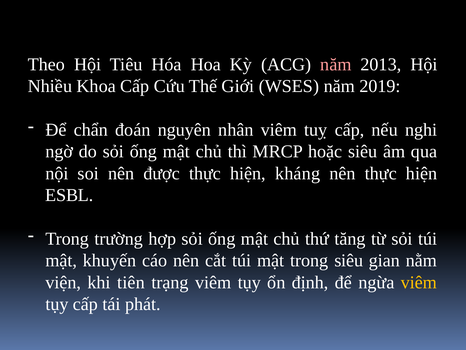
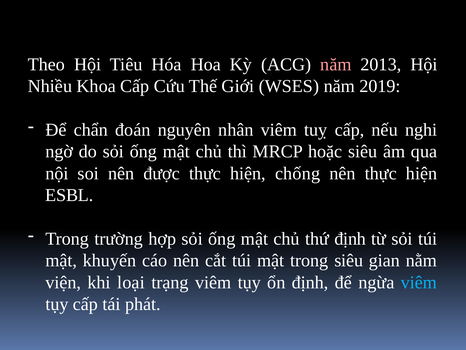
kháng: kháng -> chống
thứ tăng: tăng -> định
tiên: tiên -> loại
viêm at (419, 282) colour: yellow -> light blue
